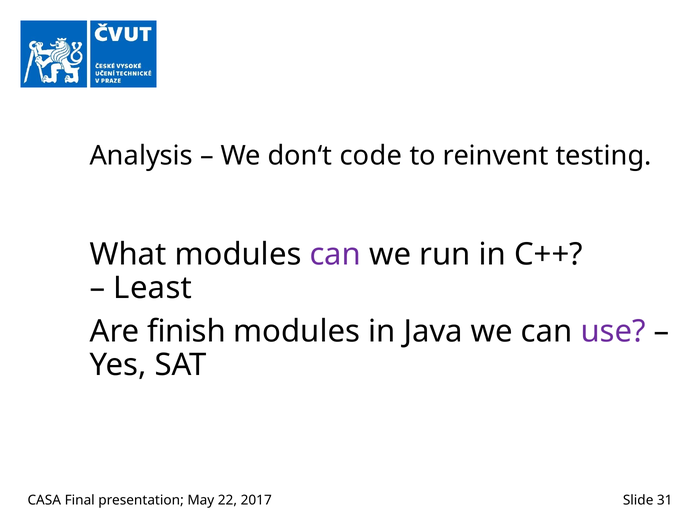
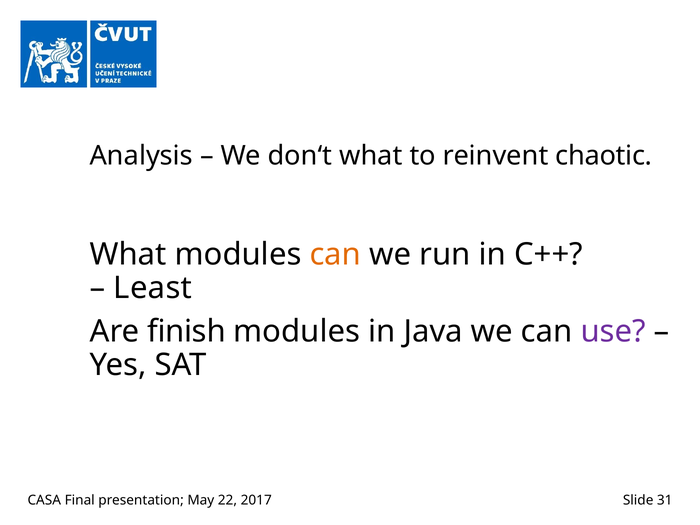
don‘t code: code -> what
testing: testing -> chaotic
can at (335, 254) colour: purple -> orange
